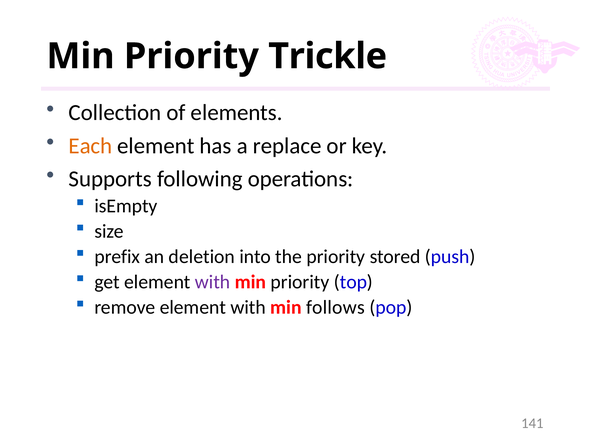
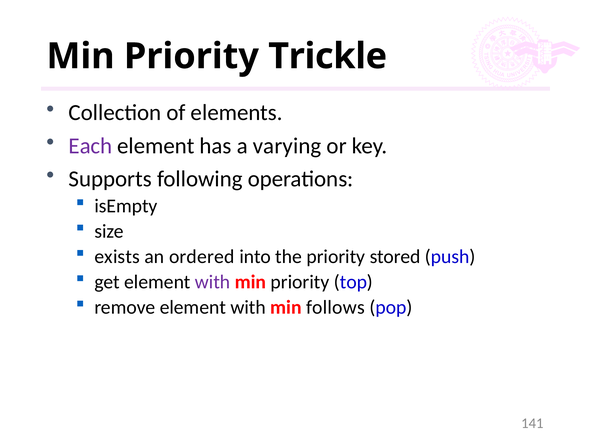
Each colour: orange -> purple
replace: replace -> varying
prefix: prefix -> exists
deletion: deletion -> ordered
